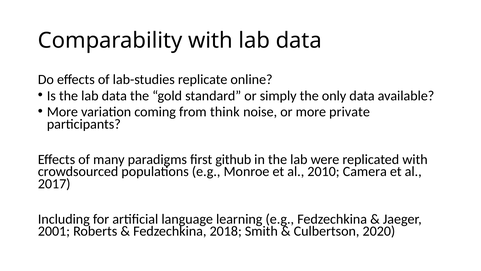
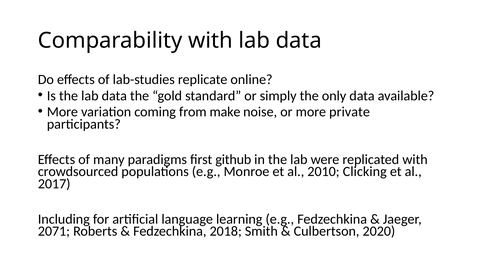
think: think -> make
Camera: Camera -> Clicking
2001: 2001 -> 2071
